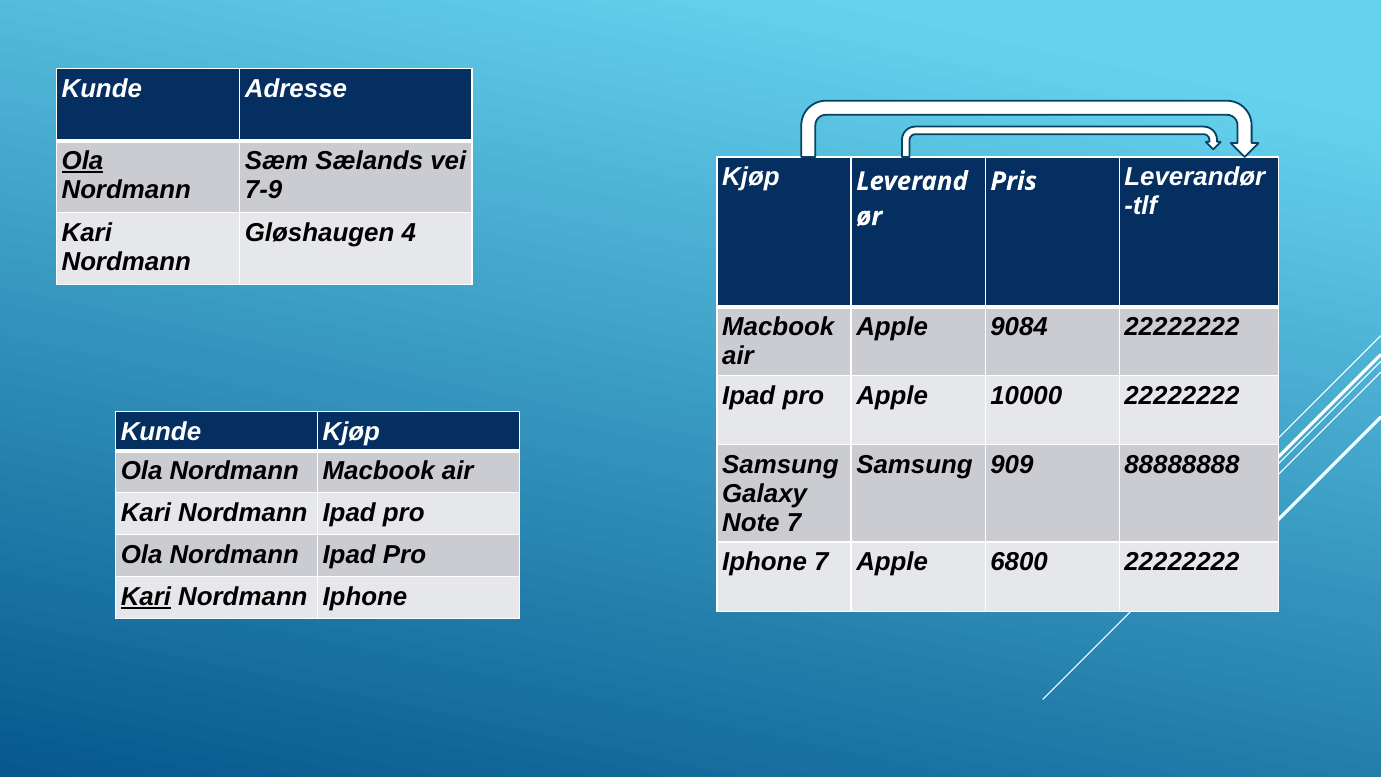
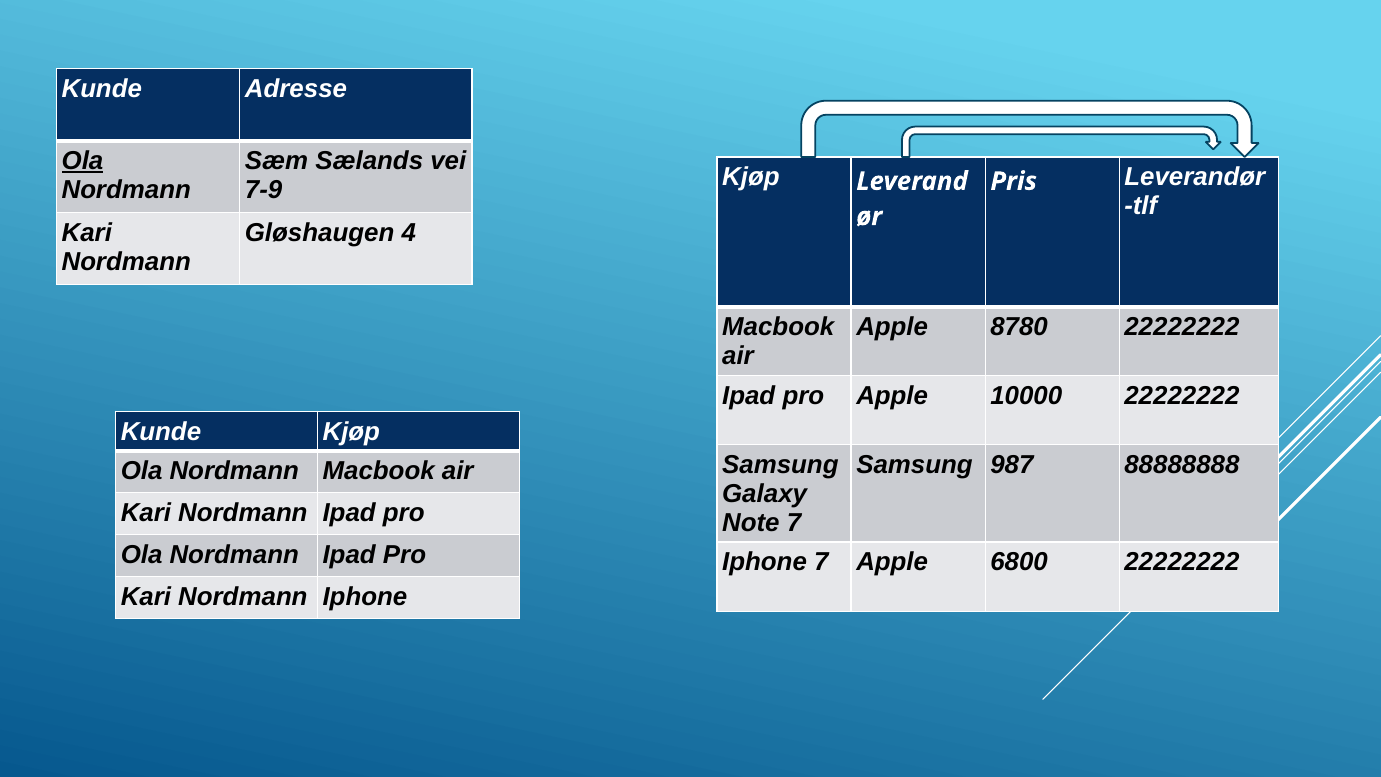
9084: 9084 -> 8780
909: 909 -> 987
Kari at (146, 597) underline: present -> none
